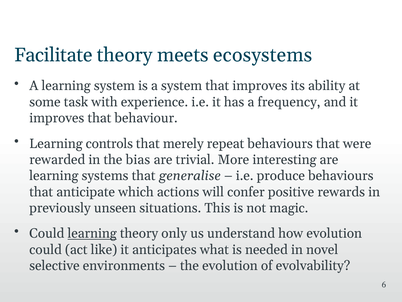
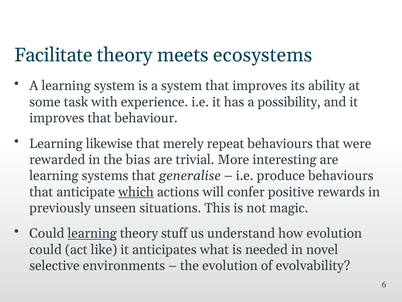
frequency: frequency -> possibility
controls: controls -> likewise
which underline: none -> present
only: only -> stuff
